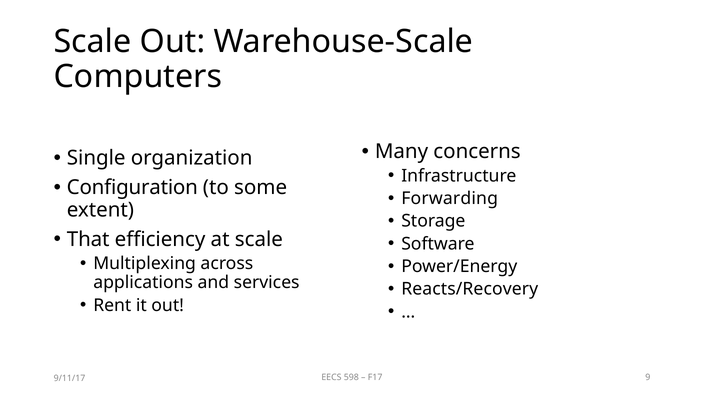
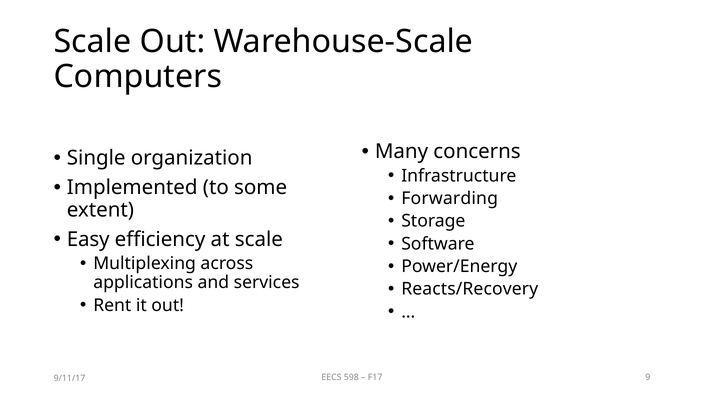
Configuration: Configuration -> Implemented
That: That -> Easy
